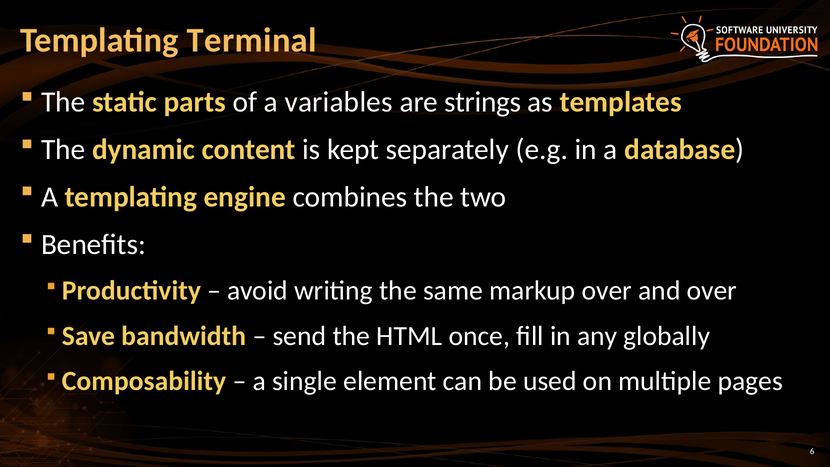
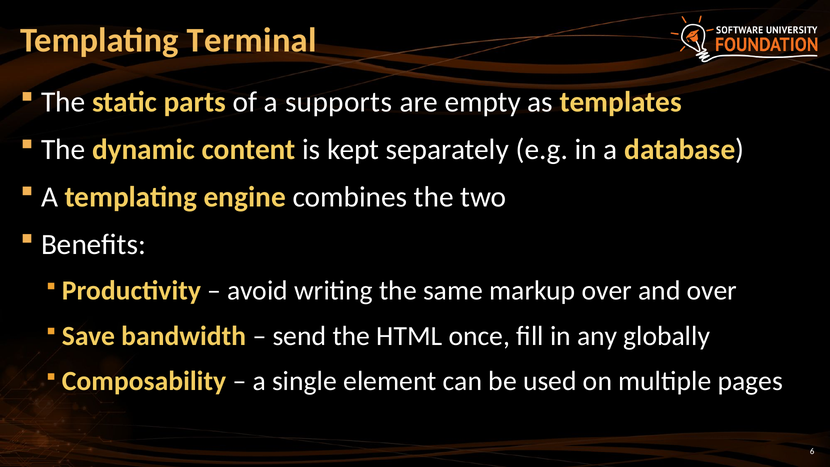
variables: variables -> supports
strings: strings -> empty
